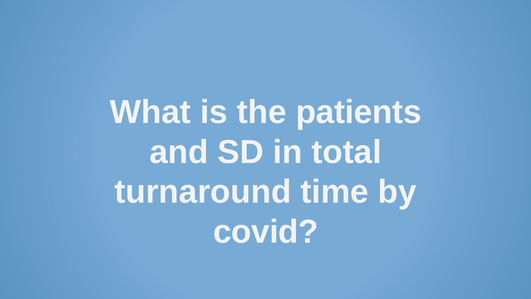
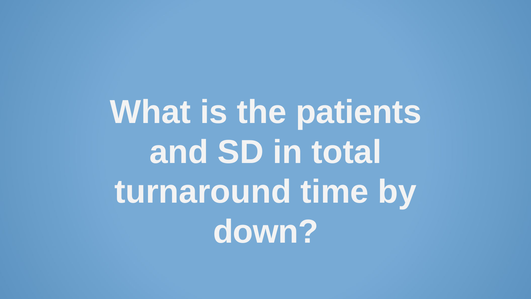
covid: covid -> down
